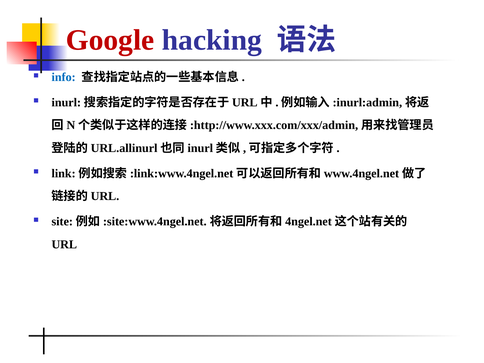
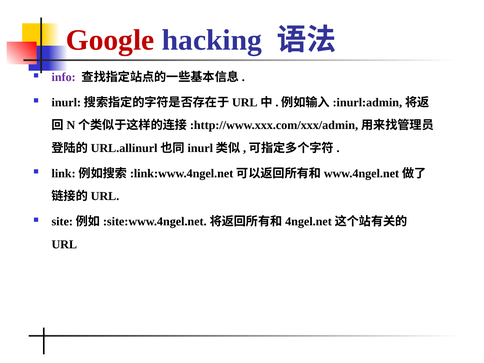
info colour: blue -> purple
